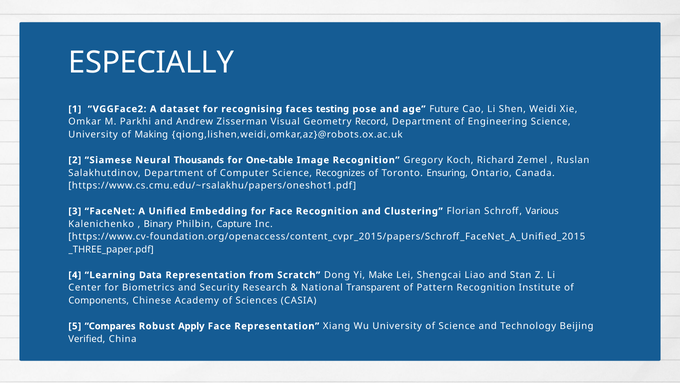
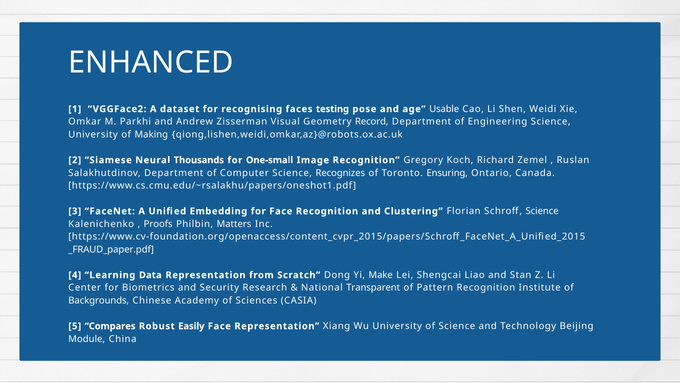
ESPECIALLY: ESPECIALLY -> ENHANCED
Future: Future -> Usable
One-table: One-table -> One-small
Schroff Various: Various -> Science
Binary: Binary -> Proofs
Capture: Capture -> Matters
_THREE_paper.pdf: _THREE_paper.pdf -> _FRAUD_paper.pdf
Components: Components -> Backgrounds
Apply: Apply -> Easily
Verified: Verified -> Module
